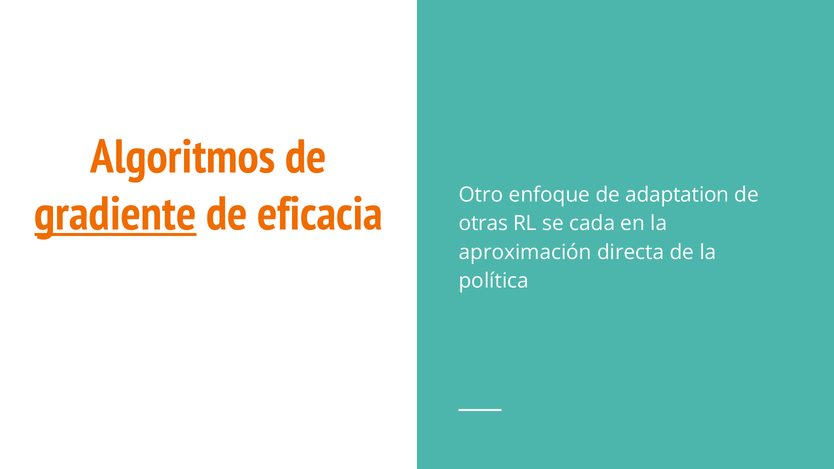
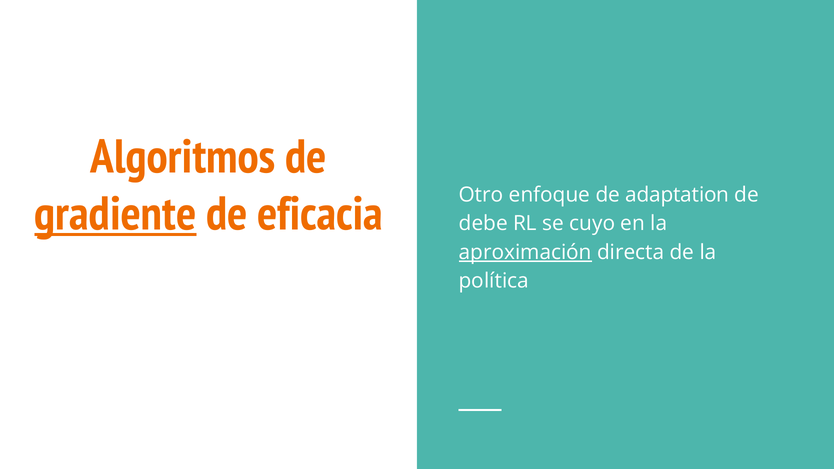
otras: otras -> debe
cada: cada -> cuyo
aproximación underline: none -> present
